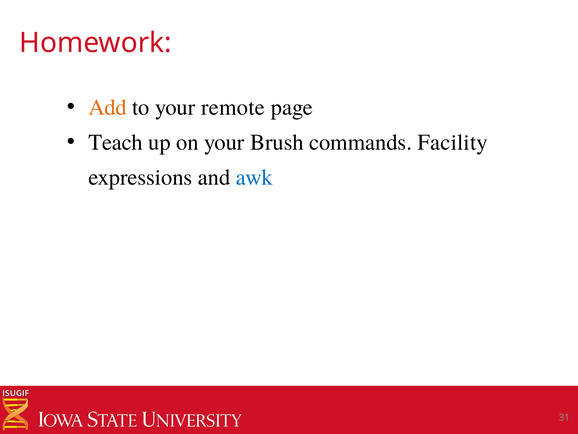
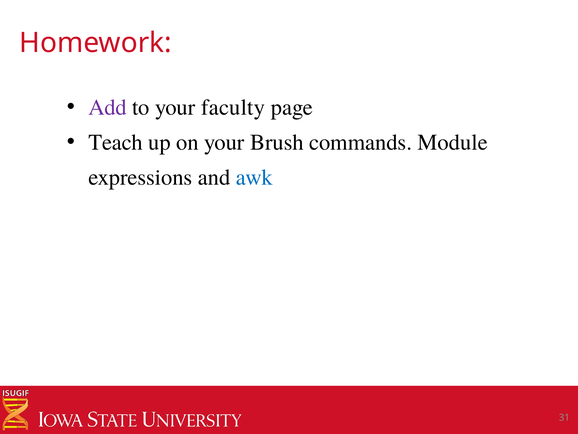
Add colour: orange -> purple
remote: remote -> faculty
Facility: Facility -> Module
